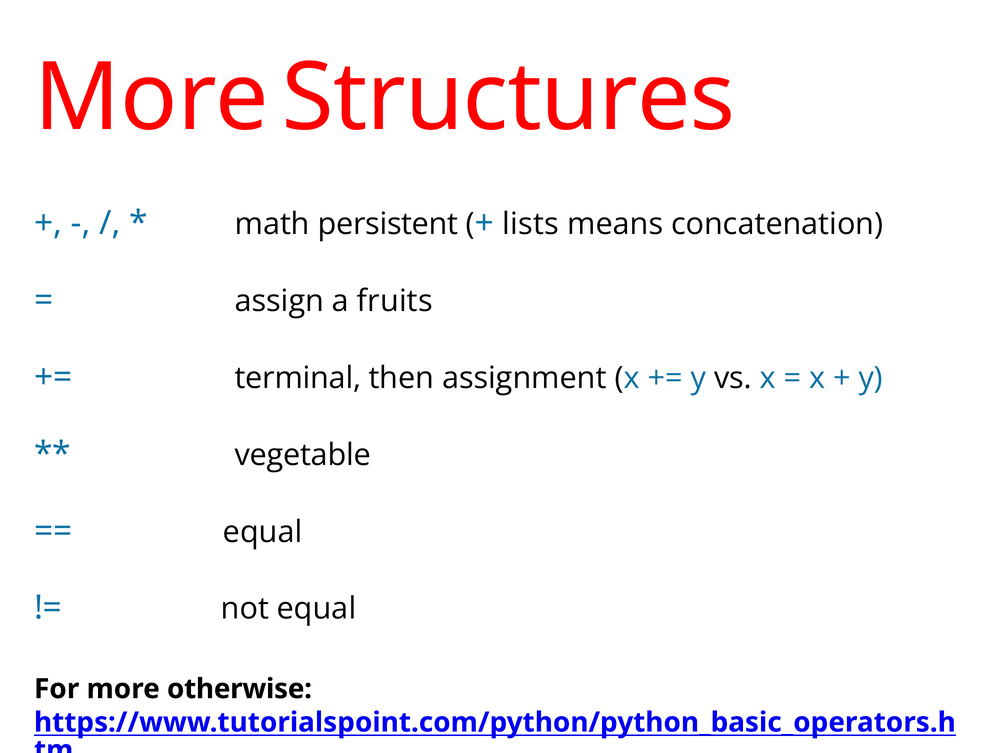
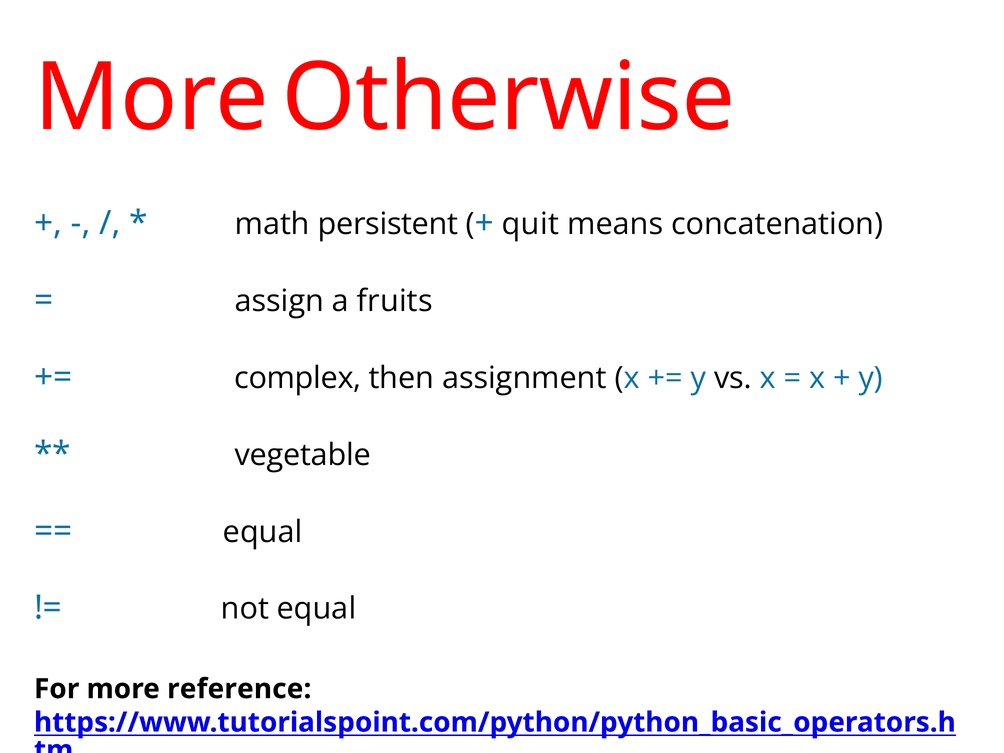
Structures: Structures -> Otherwise
lists: lists -> quit
terminal: terminal -> complex
otherwise: otherwise -> reference
